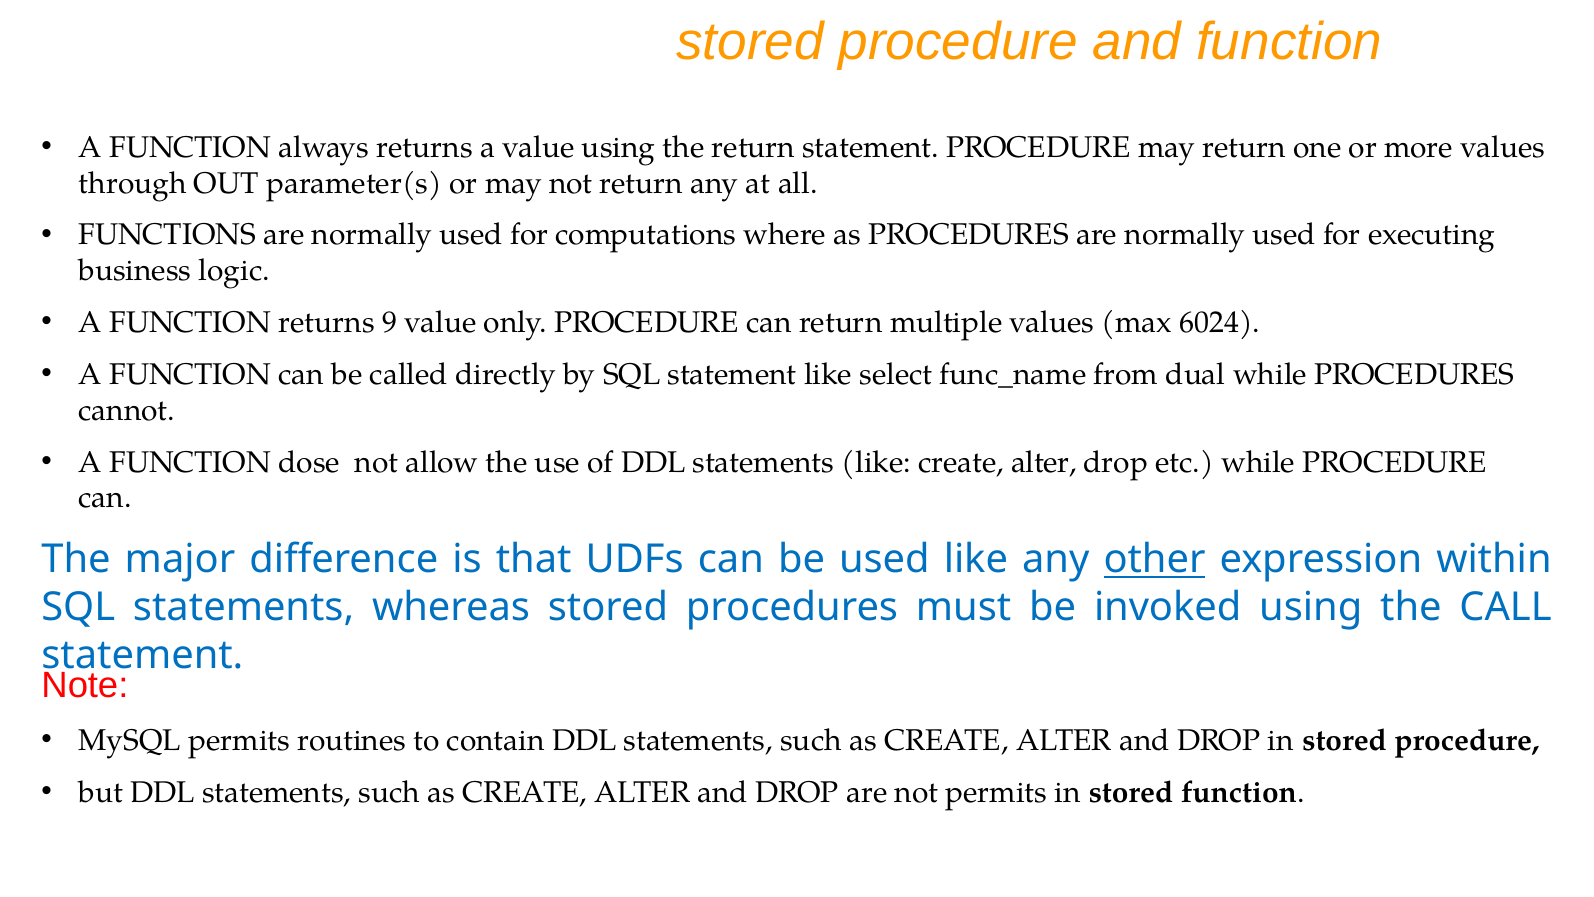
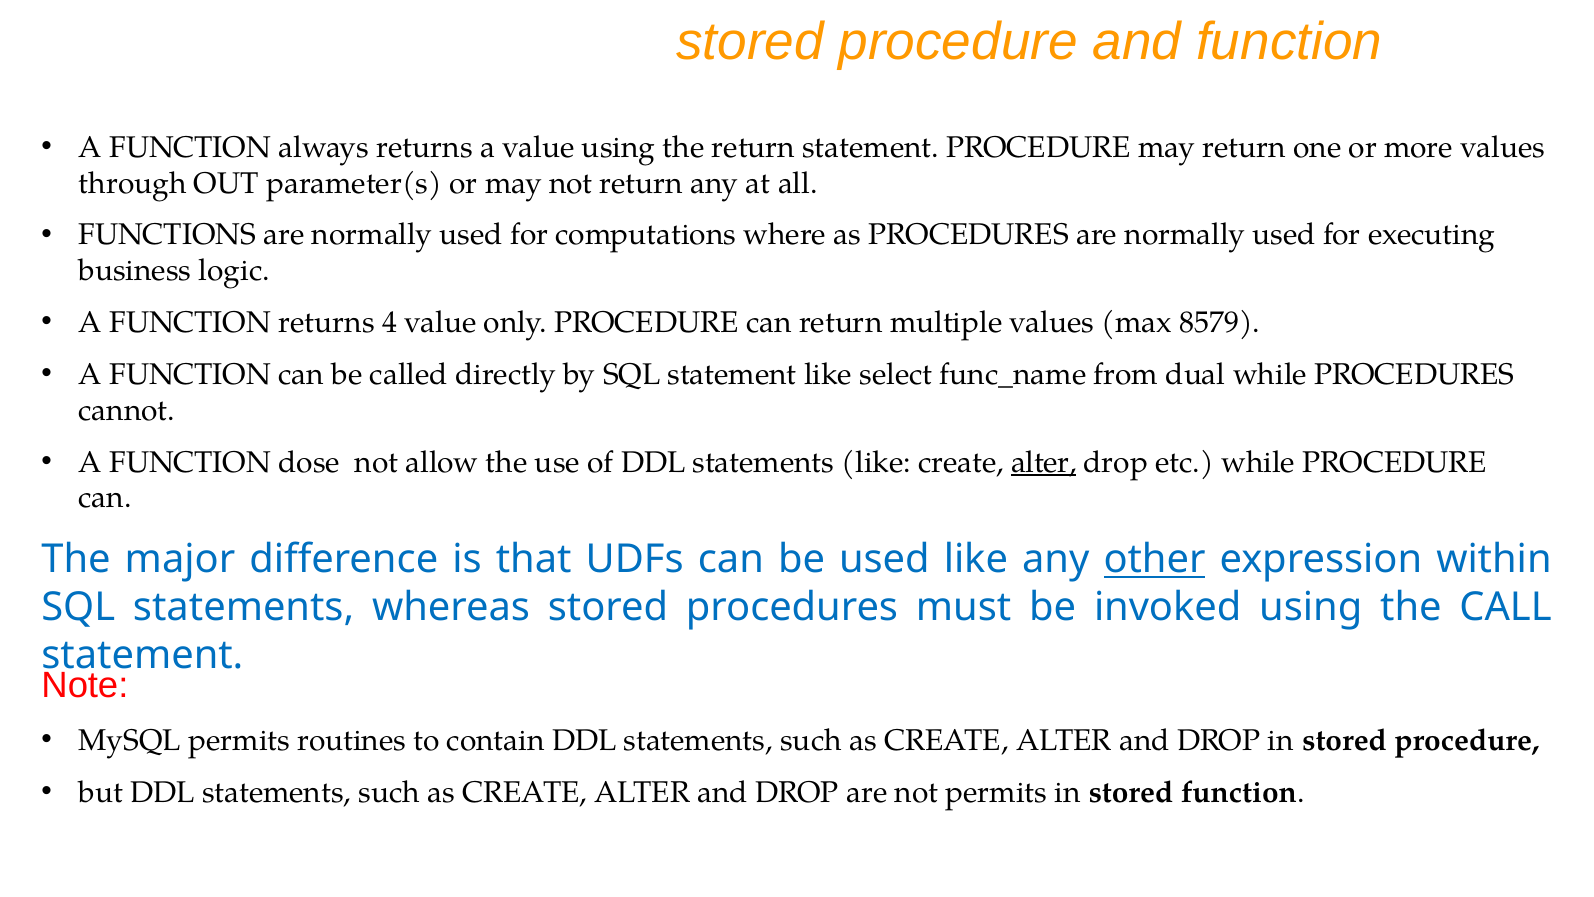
9: 9 -> 4
6024: 6024 -> 8579
alter at (1044, 462) underline: none -> present
